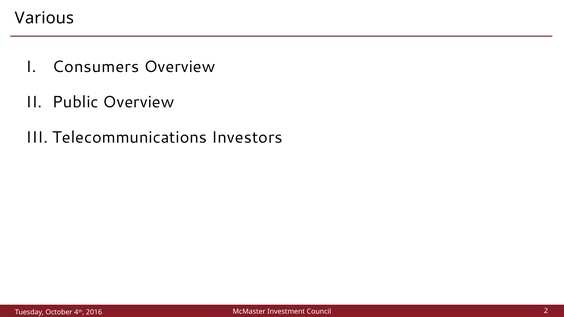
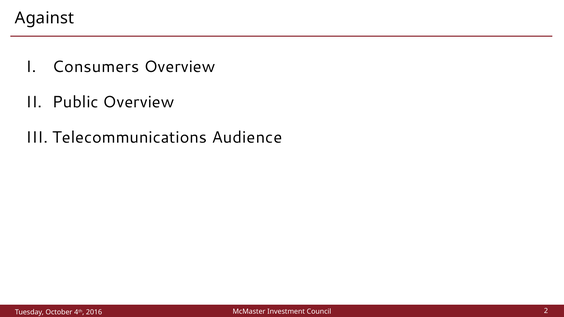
Various: Various -> Against
Investors: Investors -> Audience
